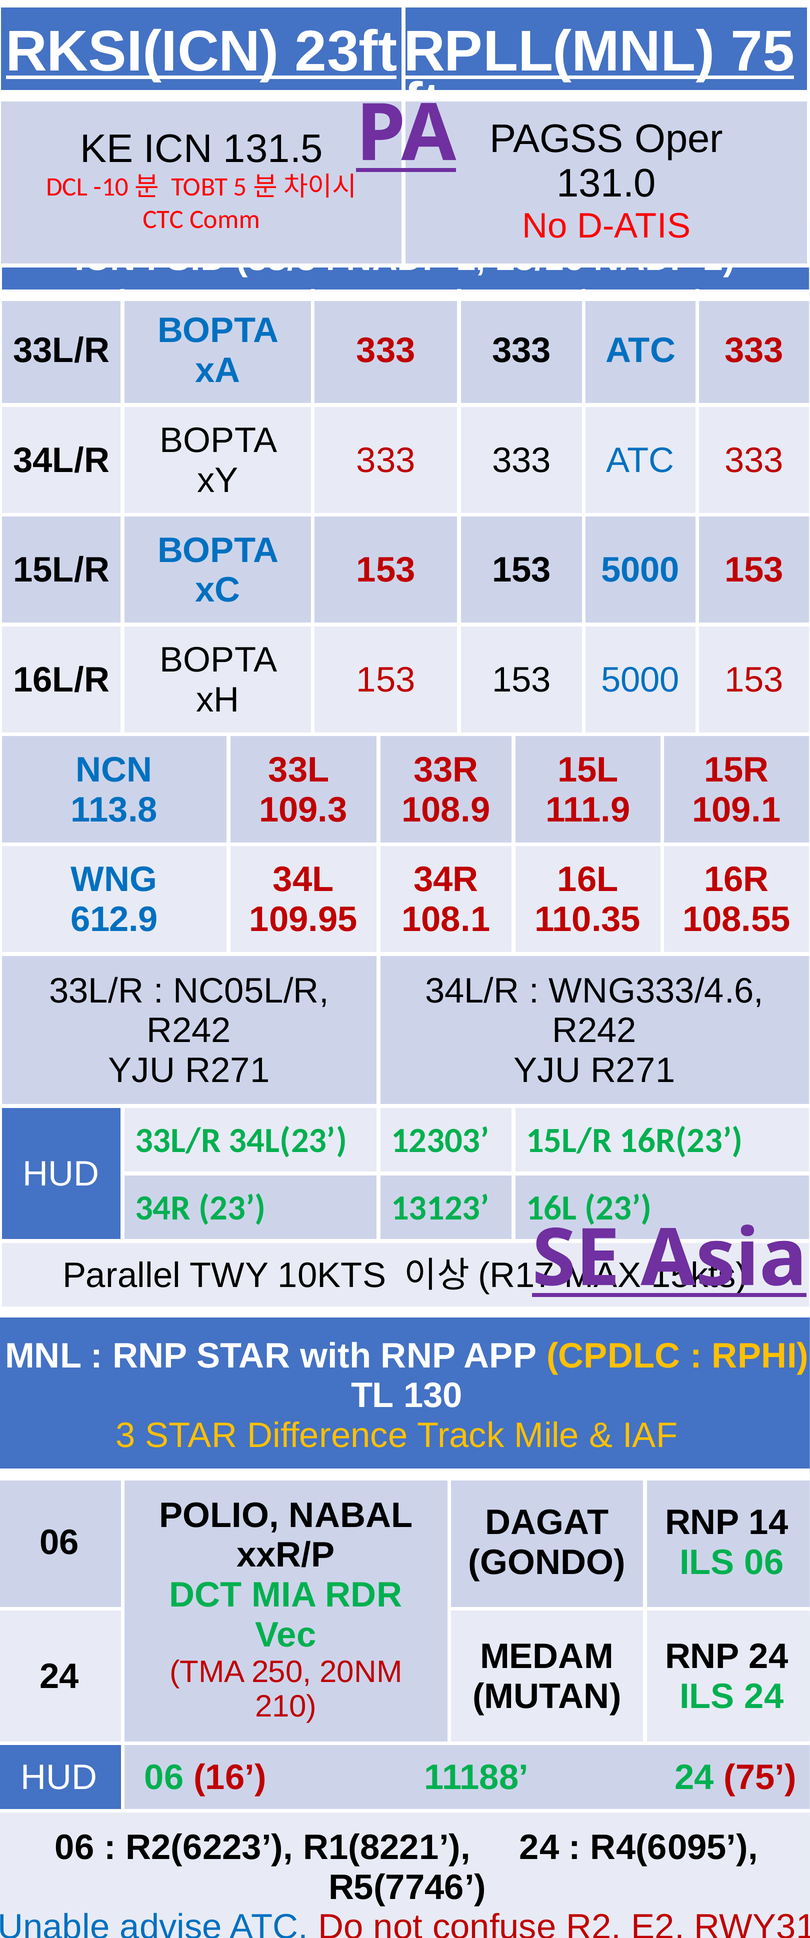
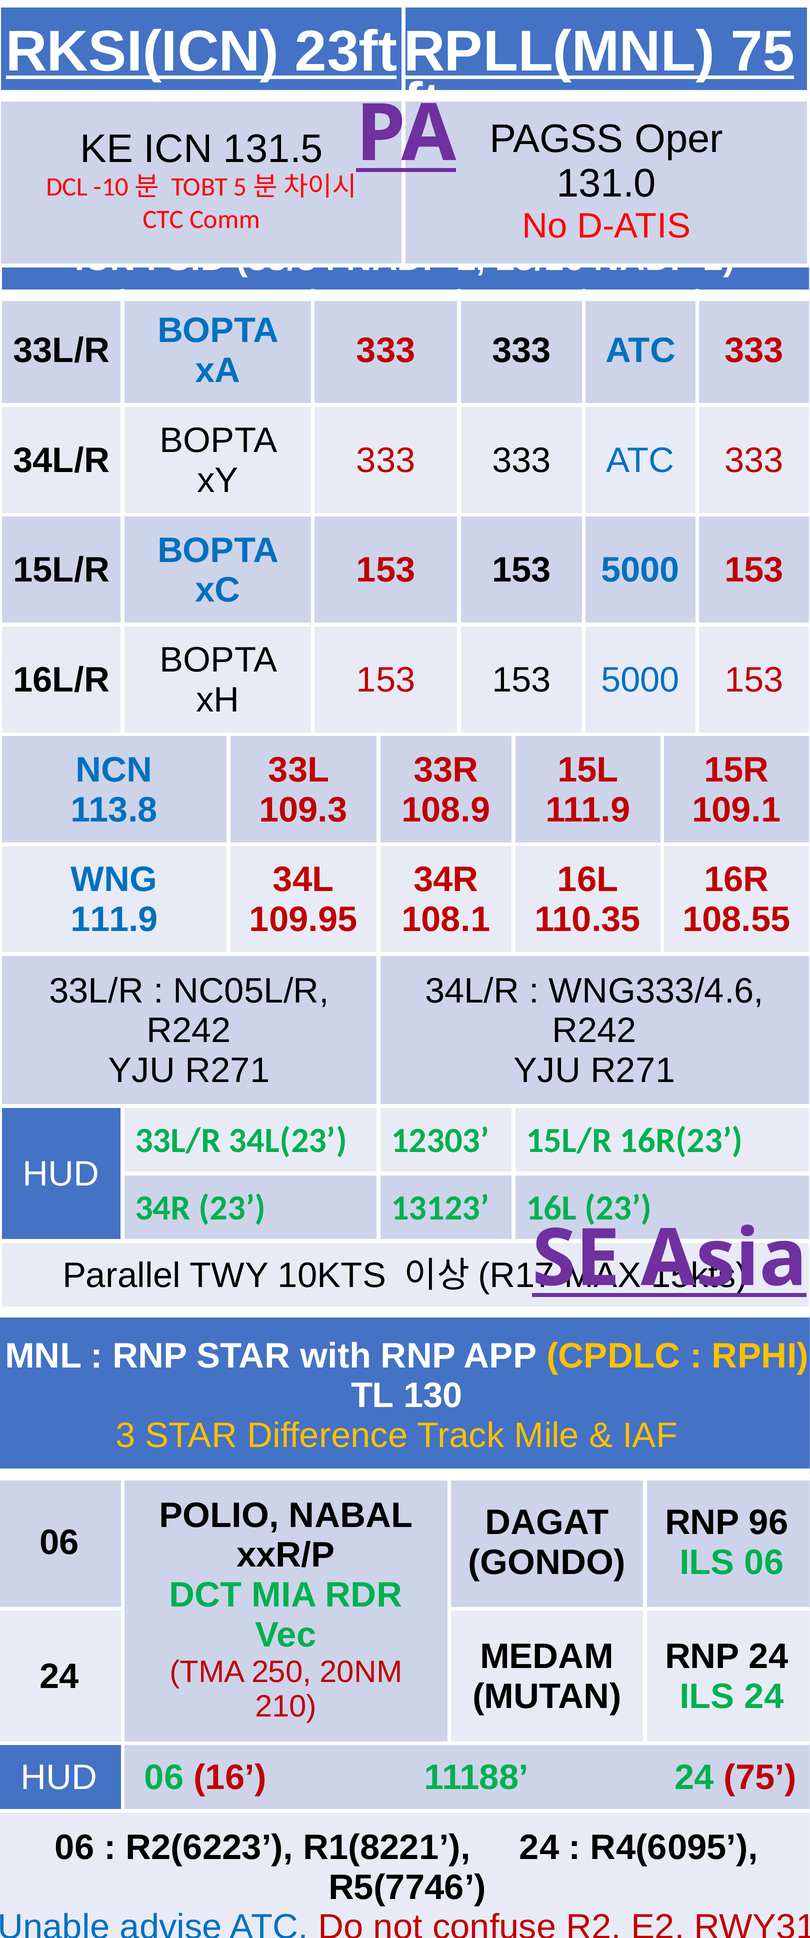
612.9 at (114, 920): 612.9 -> 111.9
14: 14 -> 96
